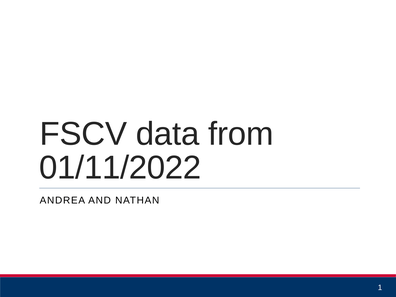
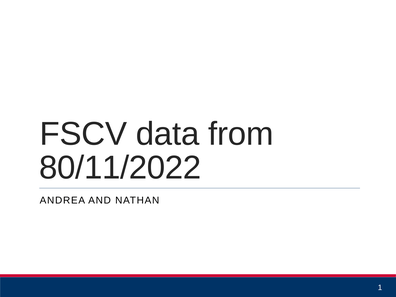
01/11/2022: 01/11/2022 -> 80/11/2022
